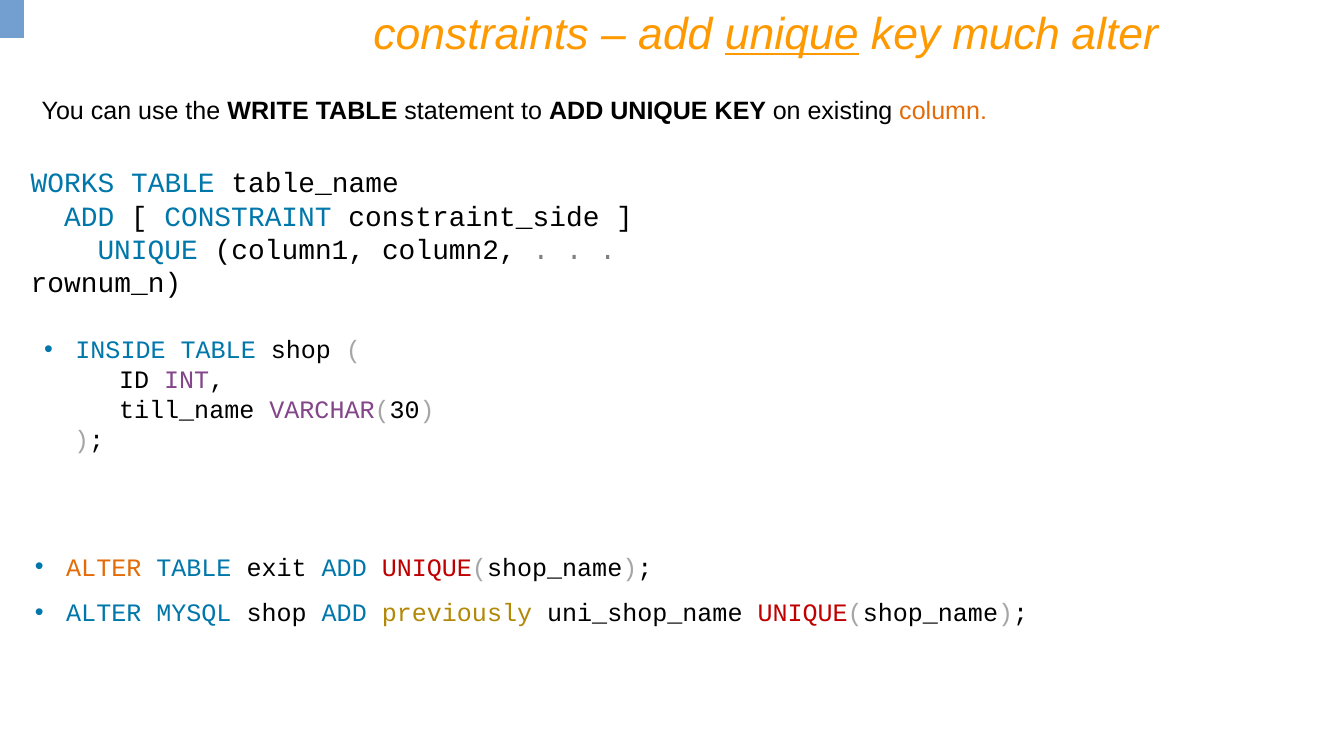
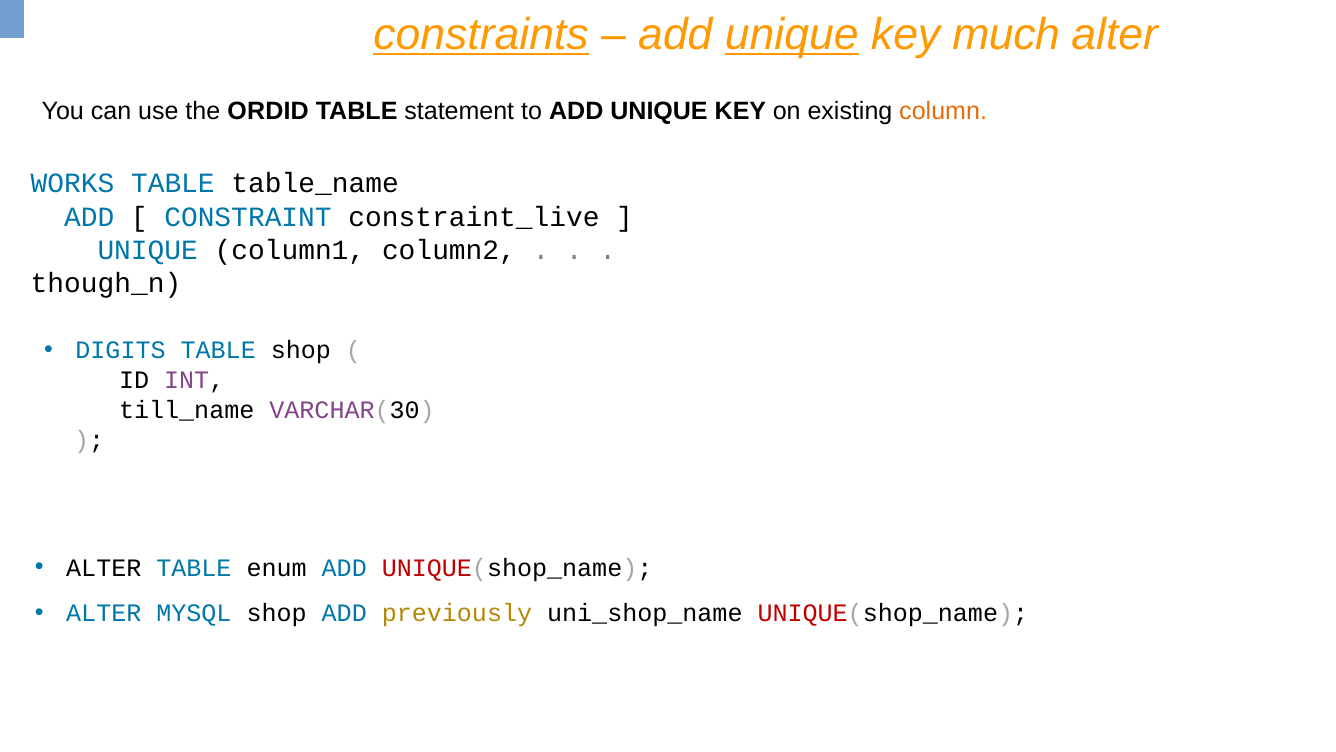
constraints underline: none -> present
WRITE: WRITE -> ORDID
constraint_side: constraint_side -> constraint_live
rownum_n: rownum_n -> though_n
INSIDE: INSIDE -> DIGITS
ALTER at (104, 568) colour: orange -> black
exit: exit -> enum
